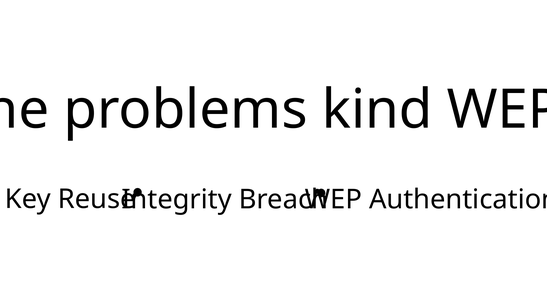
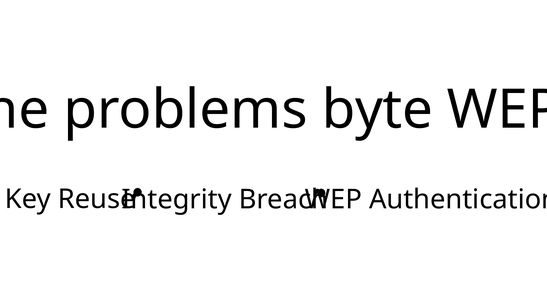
kind: kind -> byte
